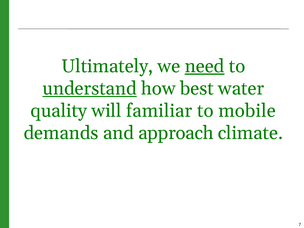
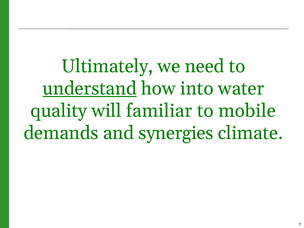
need underline: present -> none
best: best -> into
approach: approach -> synergies
